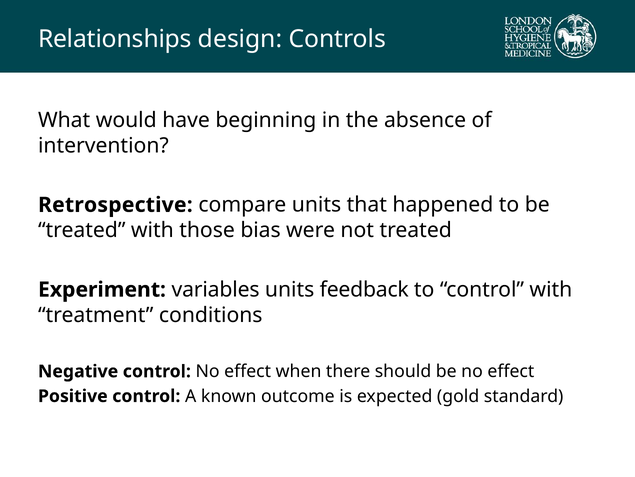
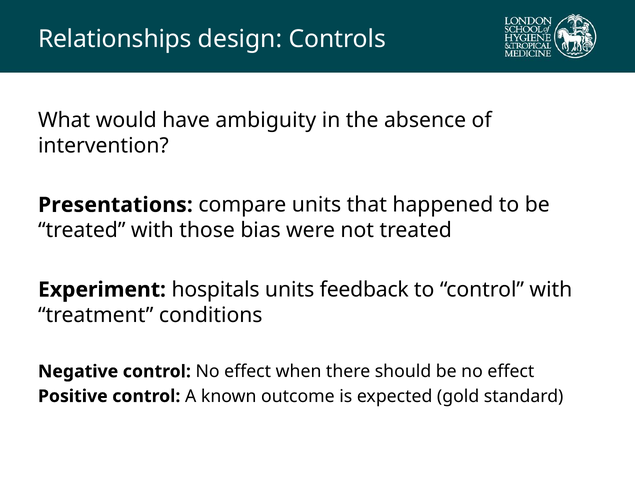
beginning: beginning -> ambiguity
Retrospective: Retrospective -> Presentations
variables: variables -> hospitals
